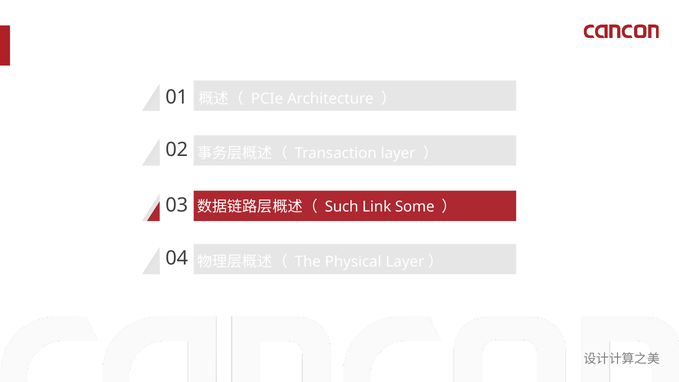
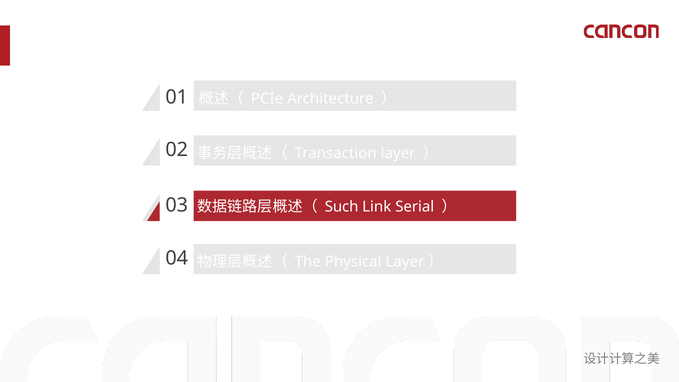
Some: Some -> Serial
